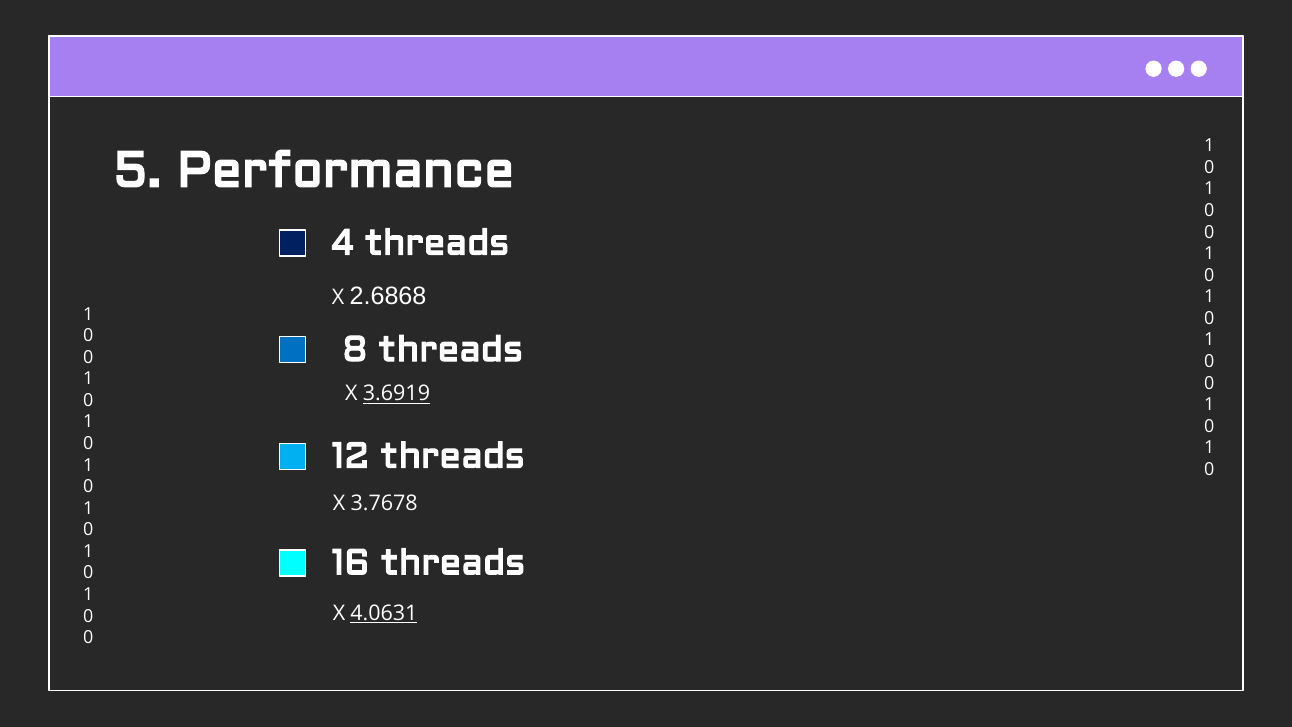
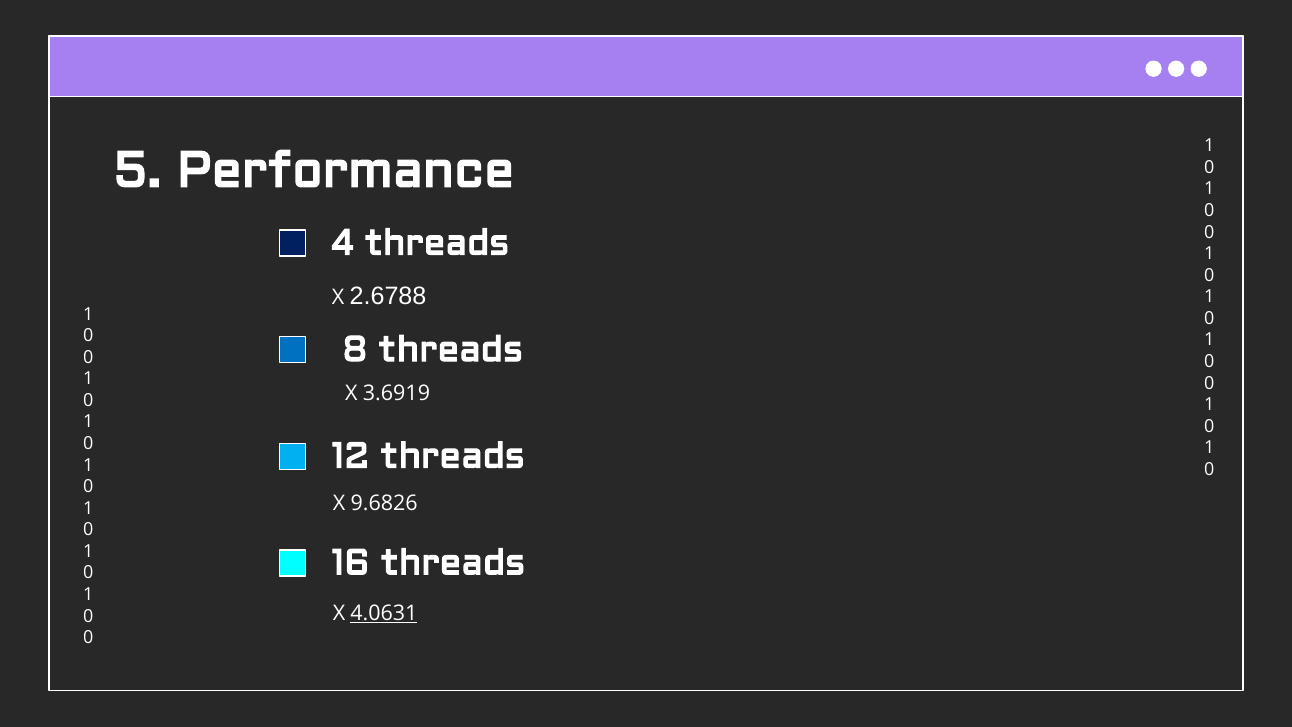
2.6868: 2.6868 -> 2.6788
3.6919 underline: present -> none
3.7678: 3.7678 -> 9.6826
